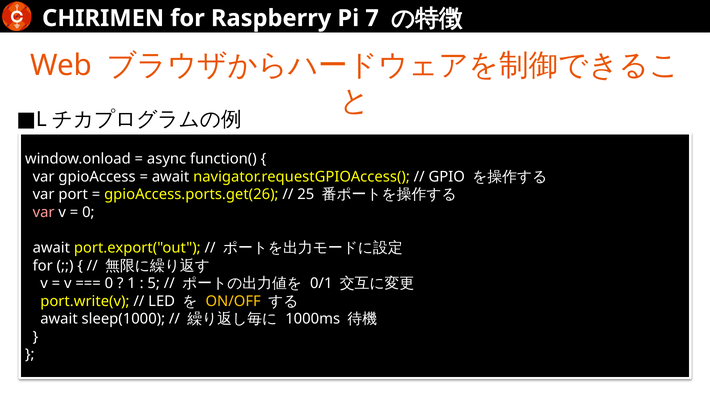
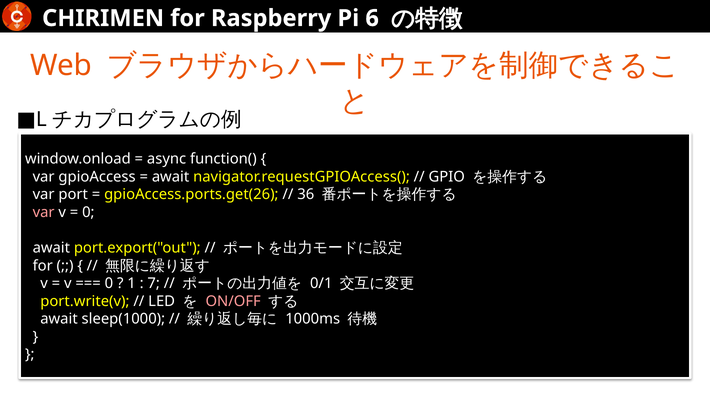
7: 7 -> 6
25: 25 -> 36
5: 5 -> 7
ON/OFF colour: yellow -> pink
